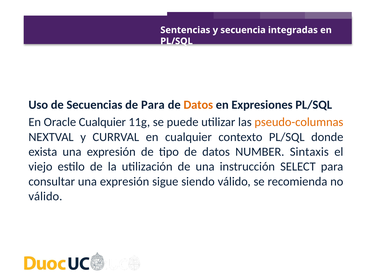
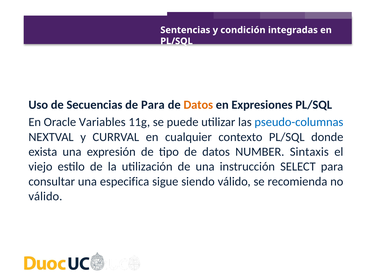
secuencia: secuencia -> condición
Oracle Cualquier: Cualquier -> Variables
pseudo-columnas colour: orange -> blue
consultar una expresión: expresión -> especifica
